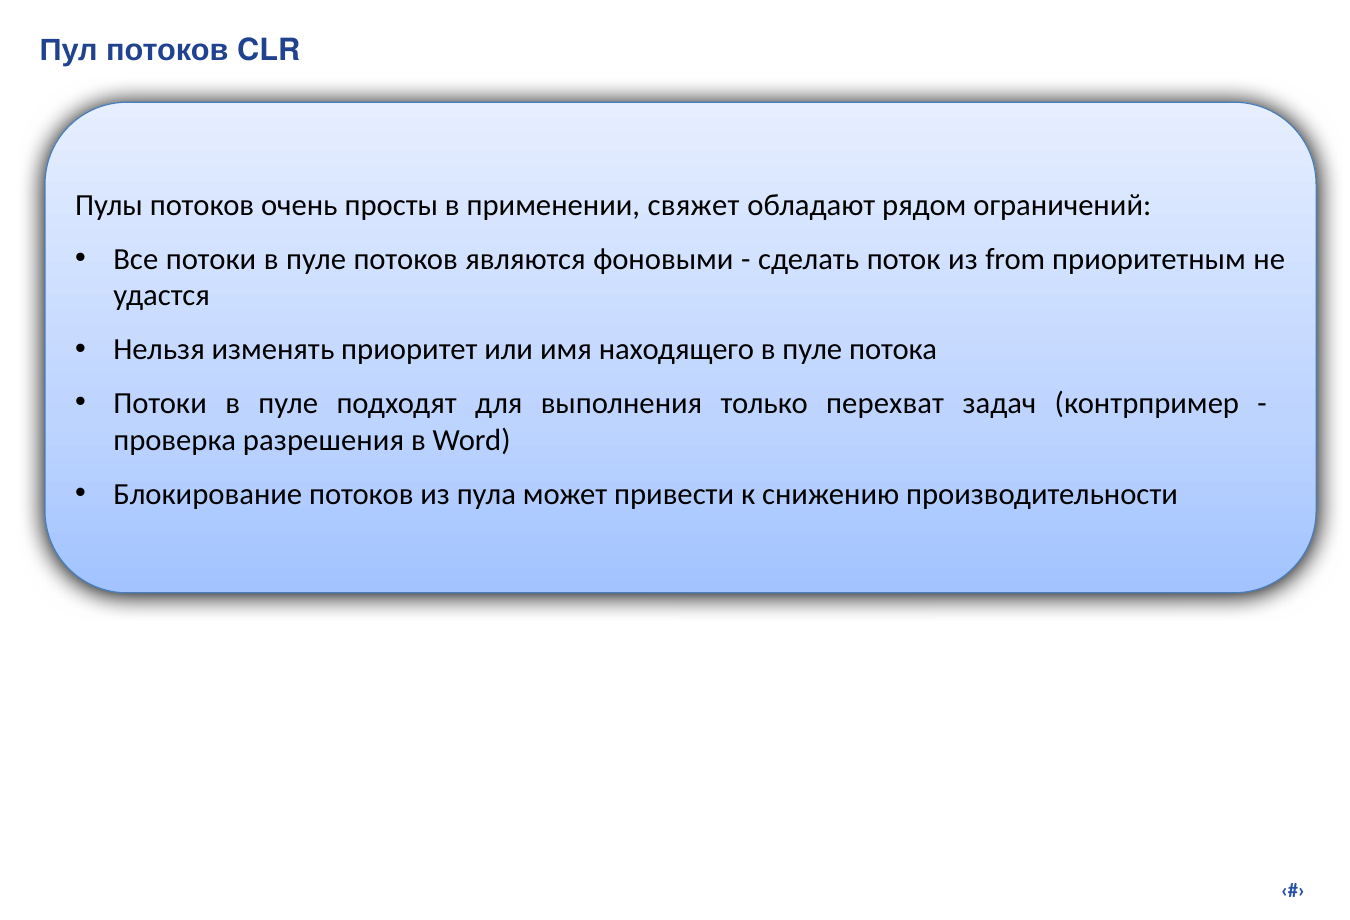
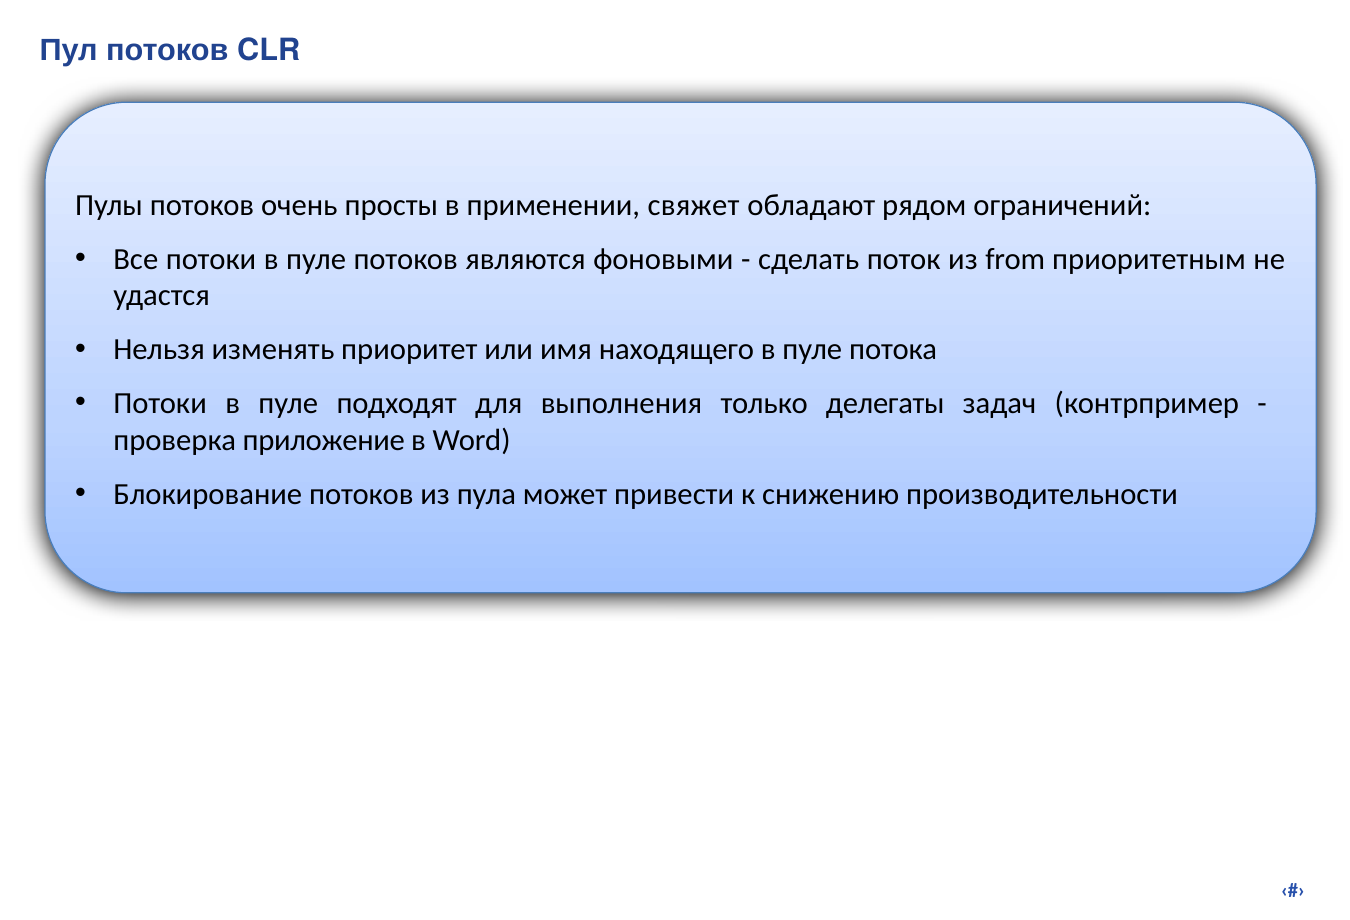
перехват: перехват -> делегаты
разрешения: разрешения -> приложение
